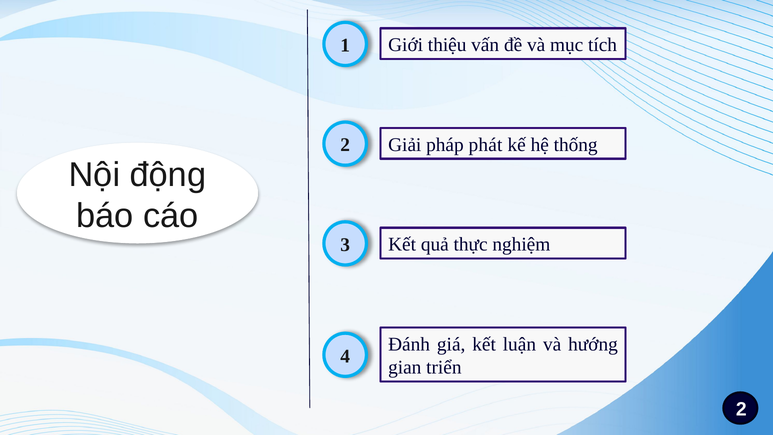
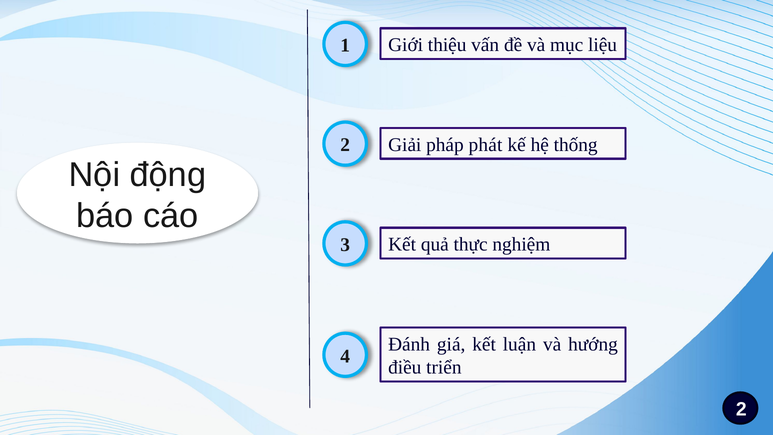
tích: tích -> liệu
gian: gian -> điều
